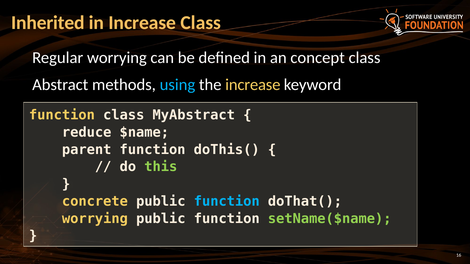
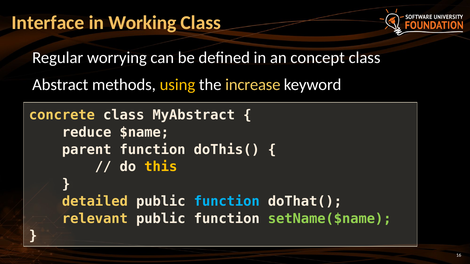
Inherited: Inherited -> Interface
in Increase: Increase -> Working
using colour: light blue -> yellow
function at (62, 115): function -> concrete
this colour: light green -> yellow
concrete: concrete -> detailed
worrying at (95, 219): worrying -> relevant
